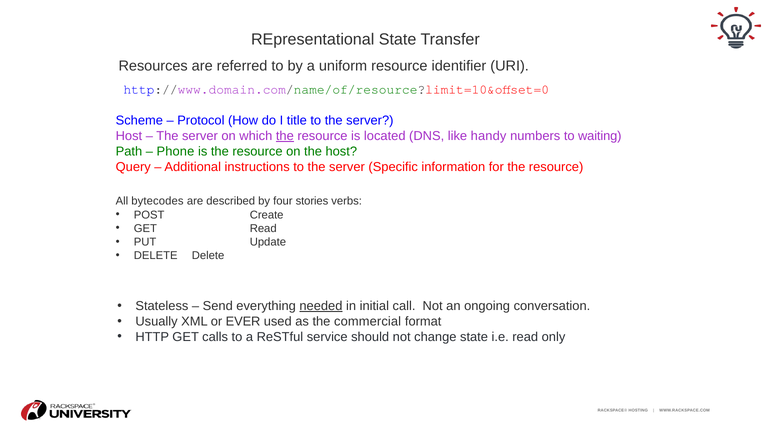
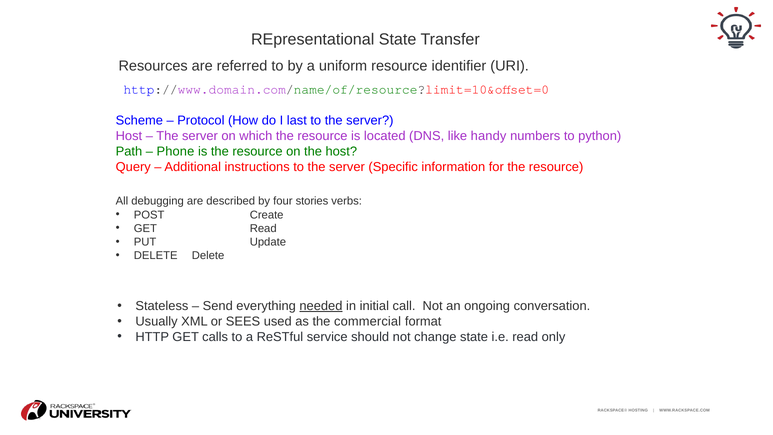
title: title -> last
the at (285, 136) underline: present -> none
waiting: waiting -> python
bytecodes: bytecodes -> debugging
EVER: EVER -> SEES
